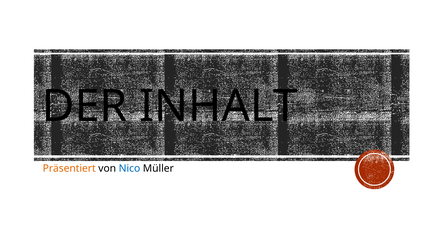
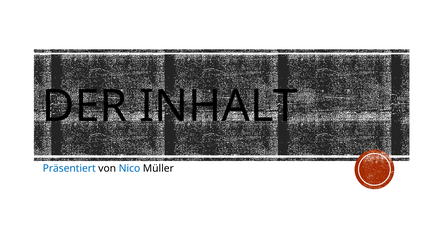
Präsentiert colour: orange -> blue
